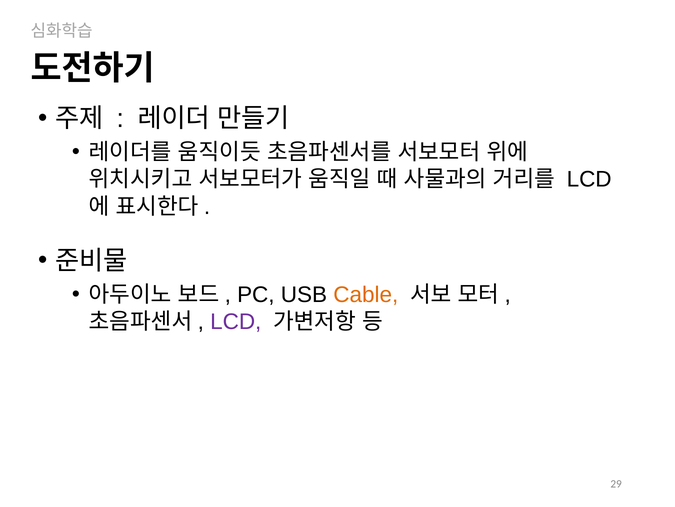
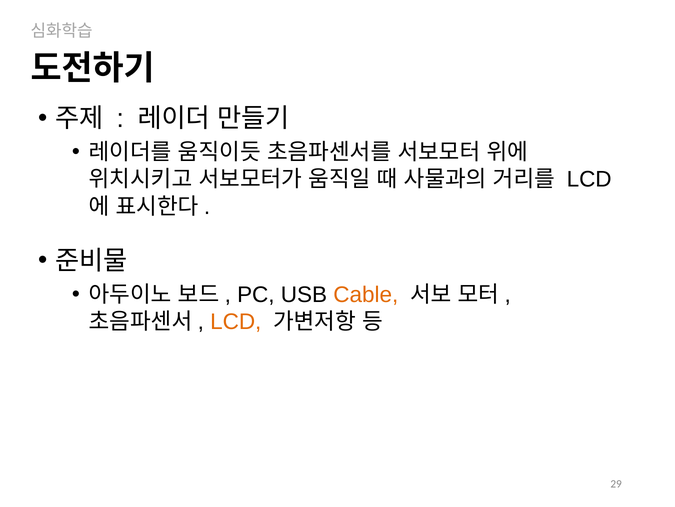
LCD at (236, 321) colour: purple -> orange
